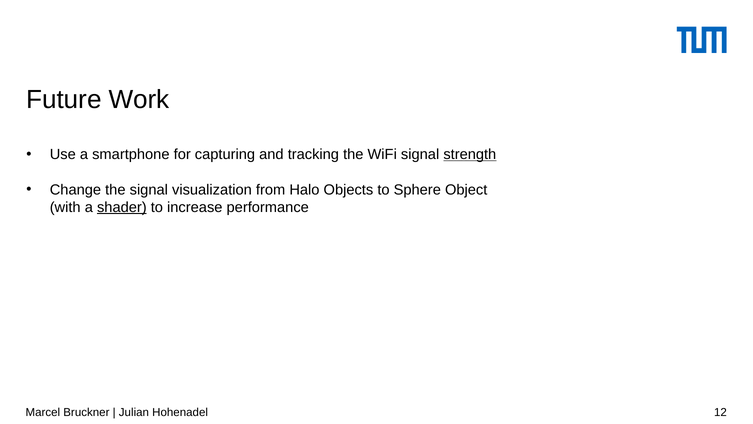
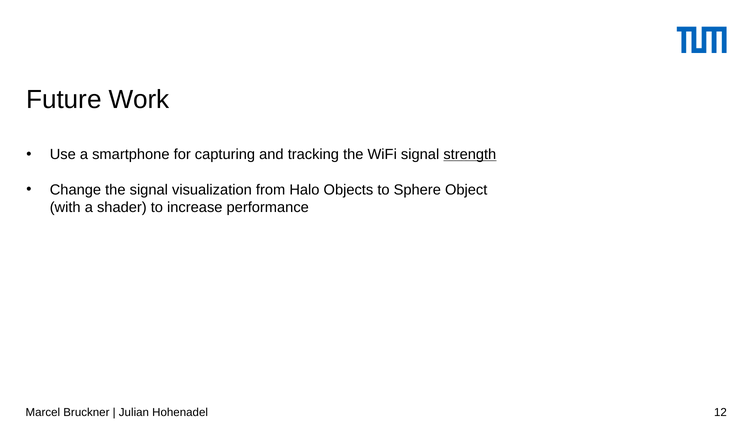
shader underline: present -> none
